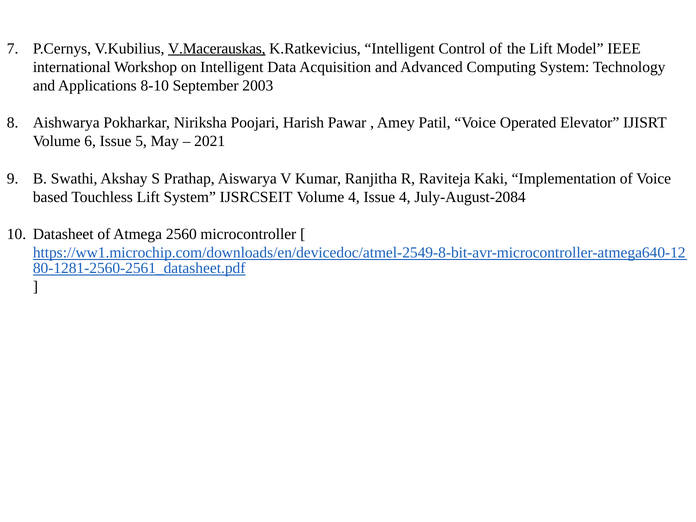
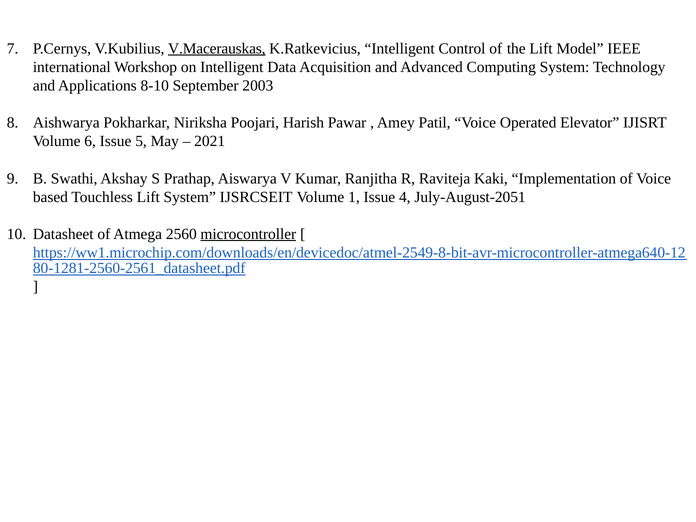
Volume 4: 4 -> 1
July-August-2084: July-August-2084 -> July-August-2051
microcontroller underline: none -> present
